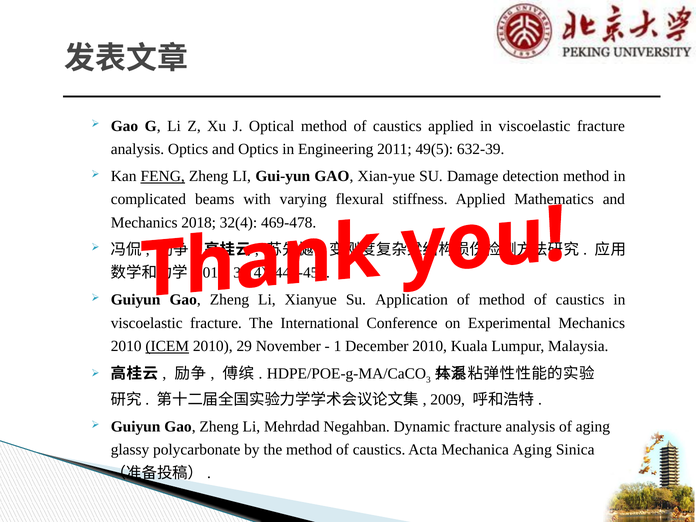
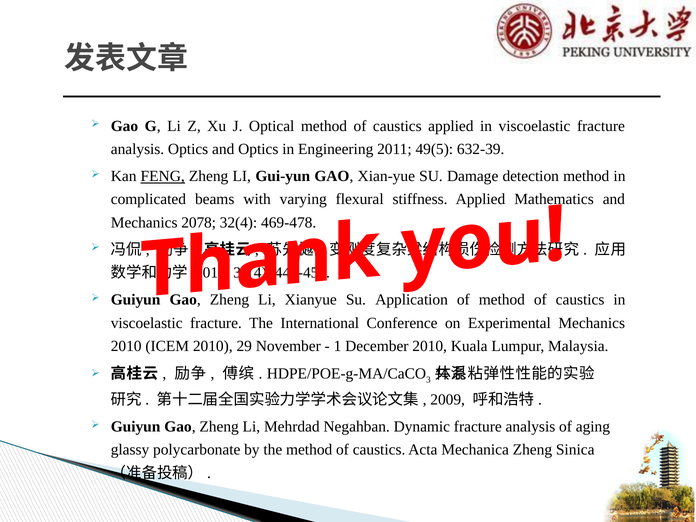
2018: 2018 -> 2078
ICEM underline: present -> none
Mechanica Aging: Aging -> Zheng
